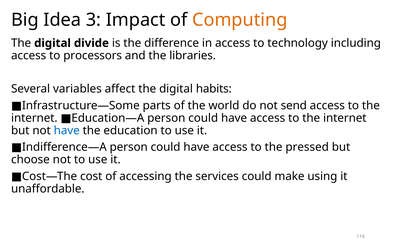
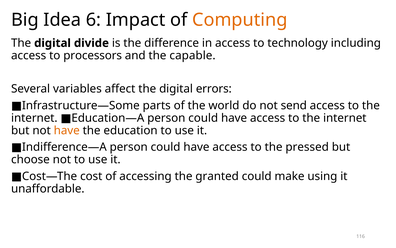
3: 3 -> 6
libraries: libraries -> capable
habits: habits -> errors
have at (67, 130) colour: blue -> orange
services: services -> granted
